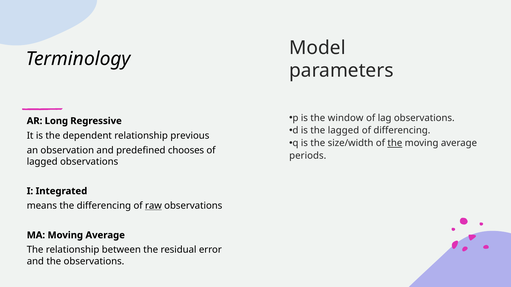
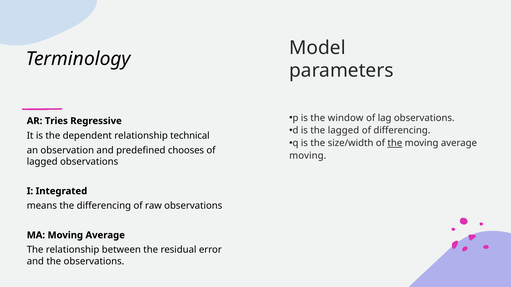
Long: Long -> Tries
previous: previous -> technical
periods at (308, 156): periods -> moving
raw underline: present -> none
